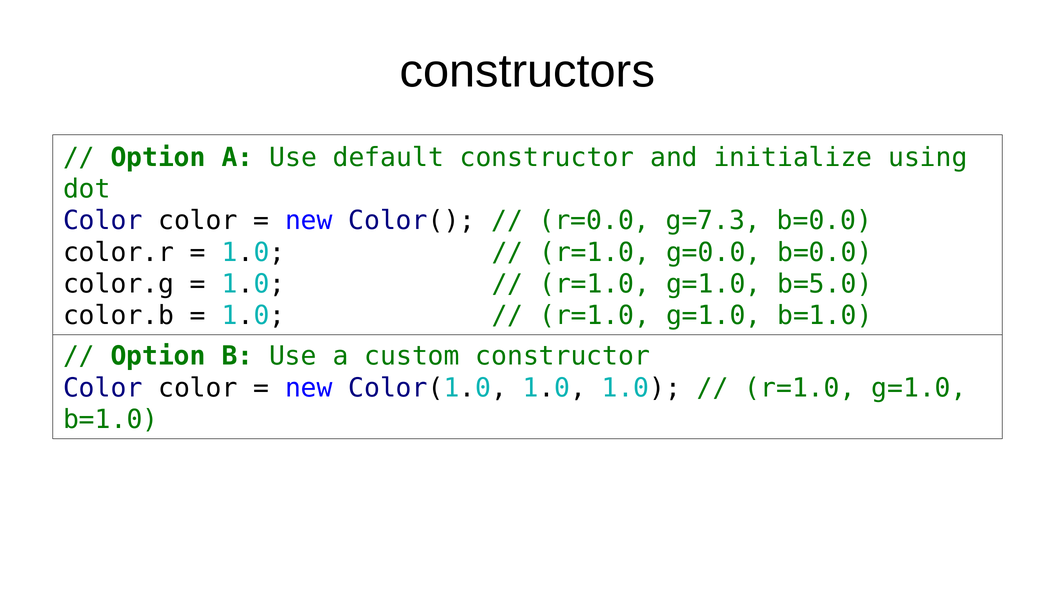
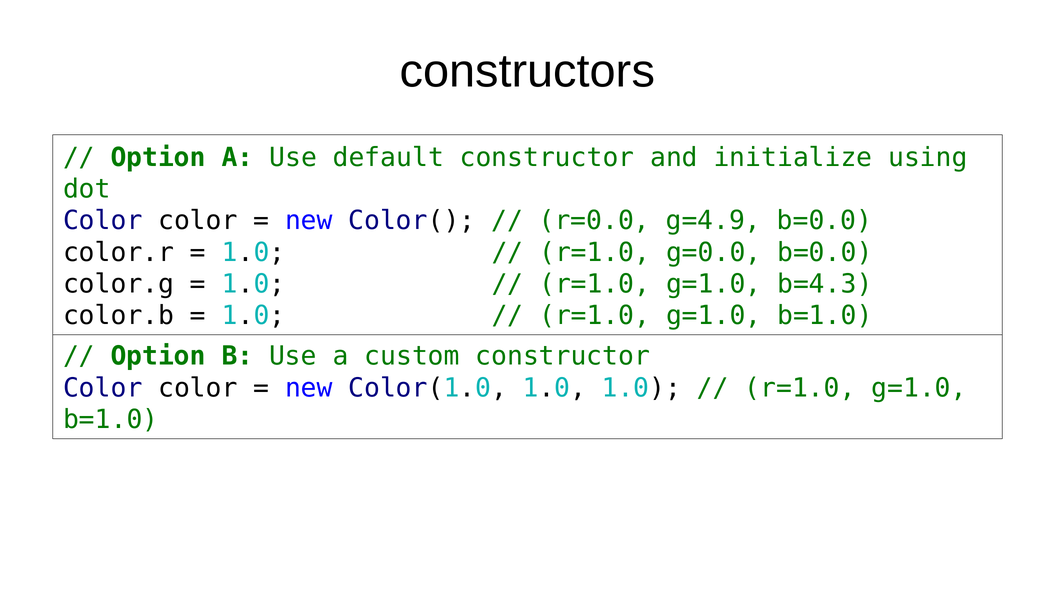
g=7.3: g=7.3 -> g=4.9
b=5.0: b=5.0 -> b=4.3
